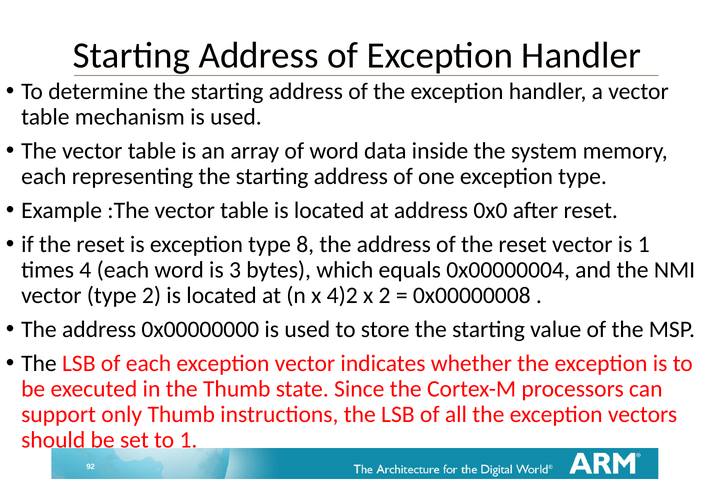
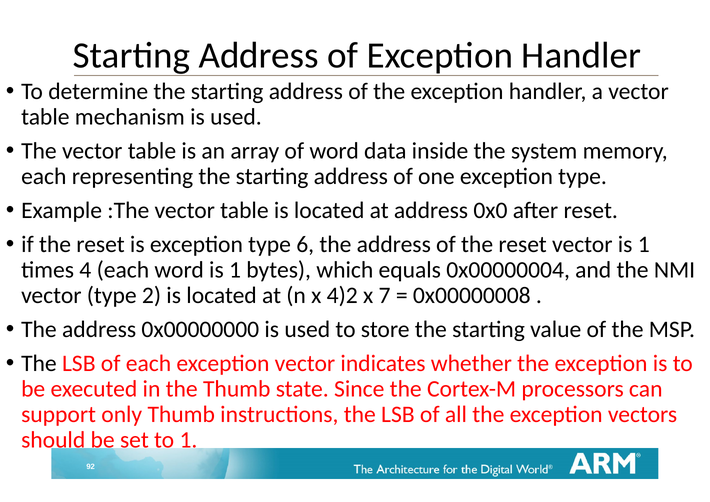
8: 8 -> 6
word is 3: 3 -> 1
x 2: 2 -> 7
